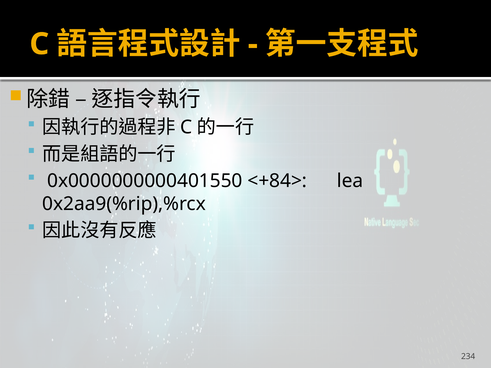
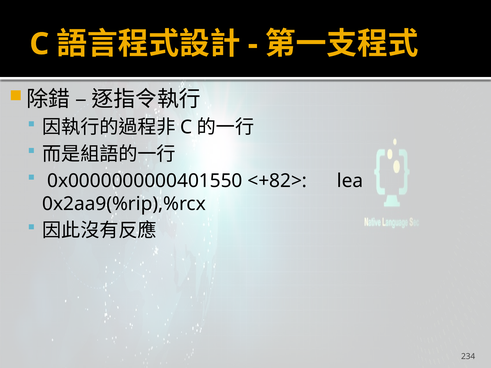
<+84>: <+84> -> <+82>
